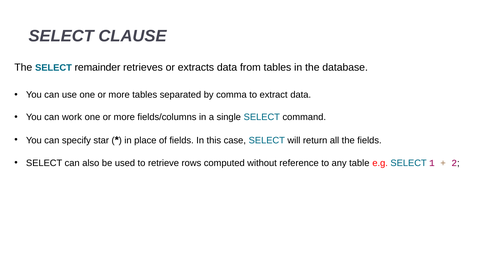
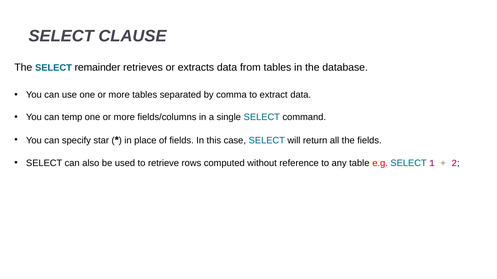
work: work -> temp
